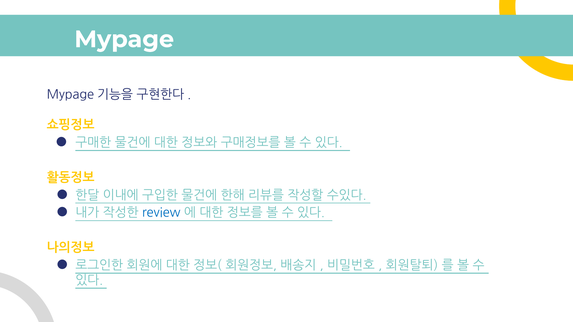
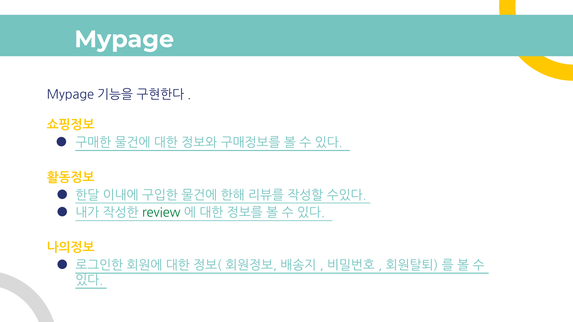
review colour: blue -> green
